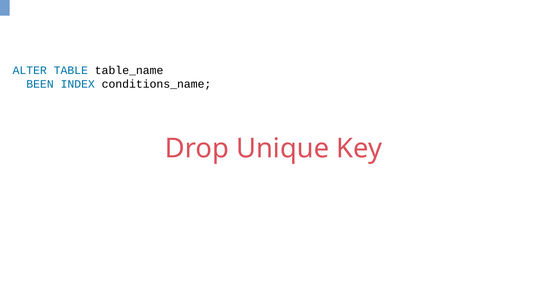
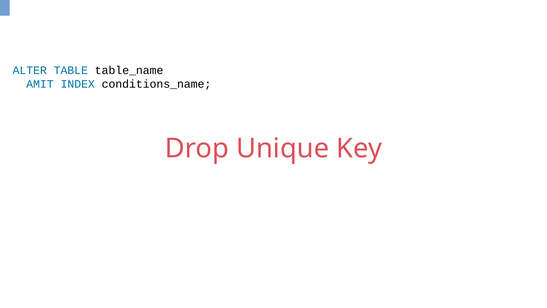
BEEN: BEEN -> AMIT
